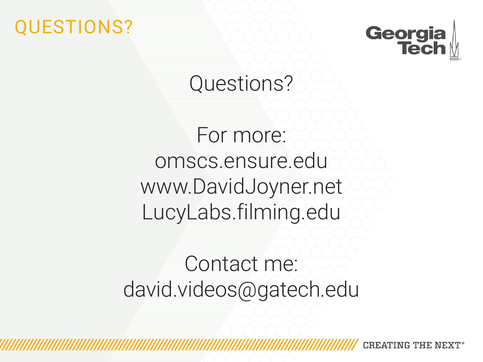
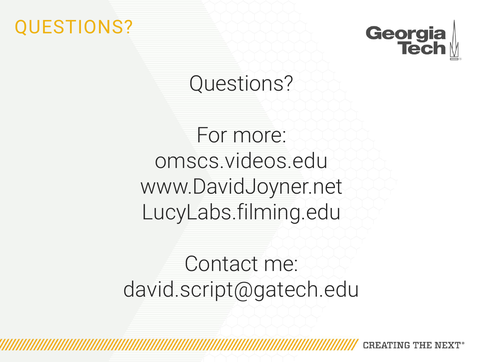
omscs.ensure.edu: omscs.ensure.edu -> omscs.videos.edu
david.videos@gatech.edu: david.videos@gatech.edu -> david.script@gatech.edu
